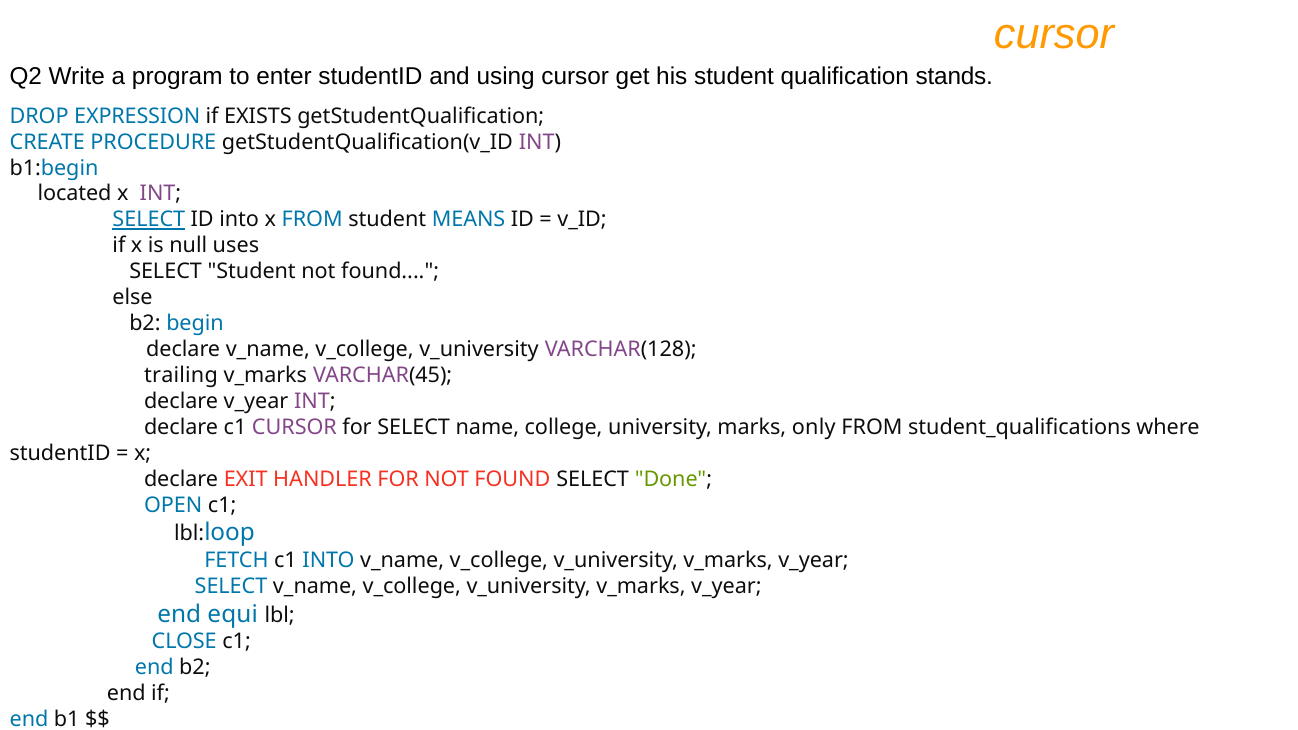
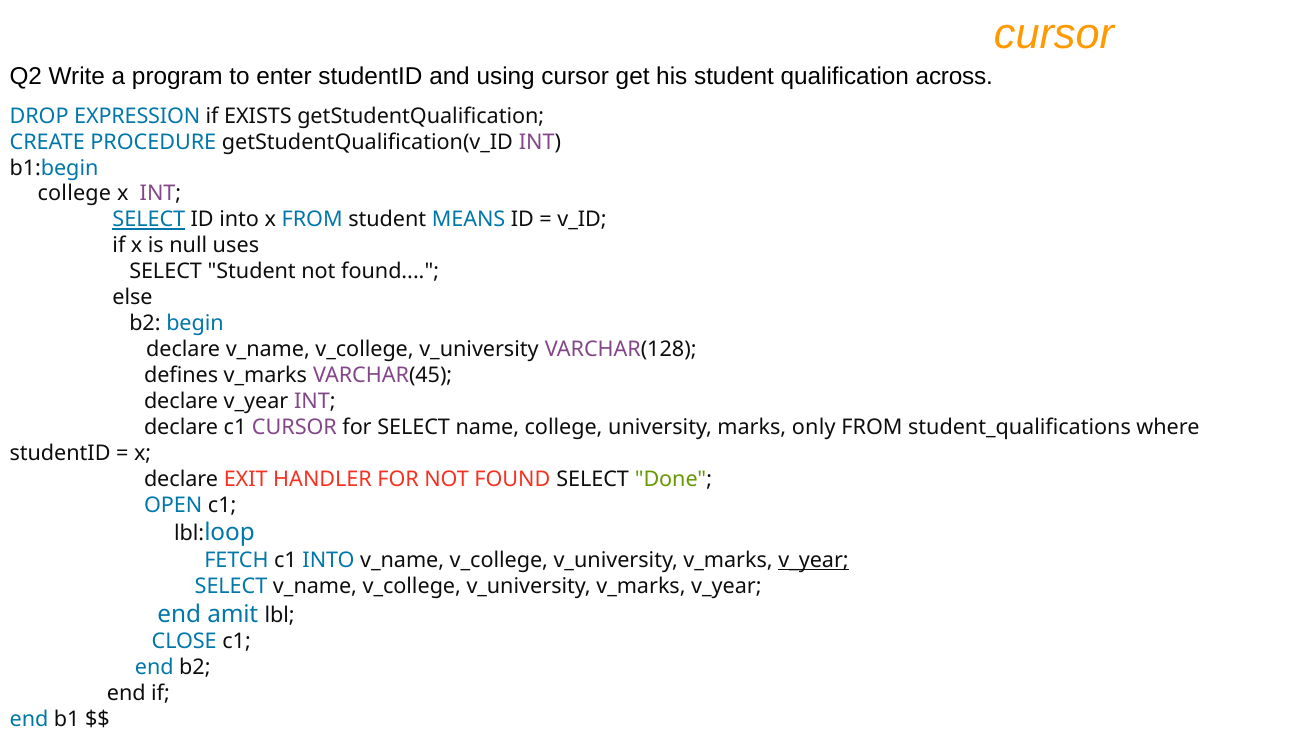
stands: stands -> across
located at (75, 194): located -> college
trailing: trailing -> defines
v_year at (814, 560) underline: none -> present
equi: equi -> amit
